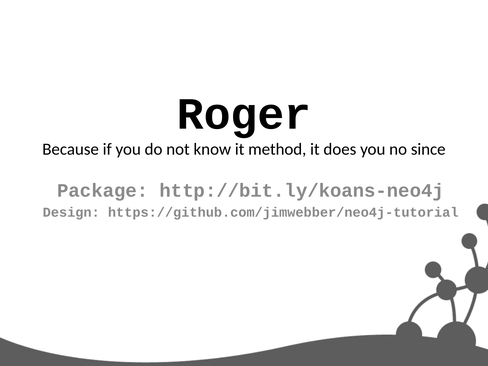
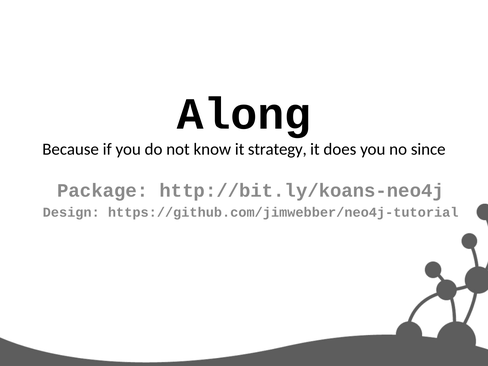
Roger: Roger -> Along
method: method -> strategy
